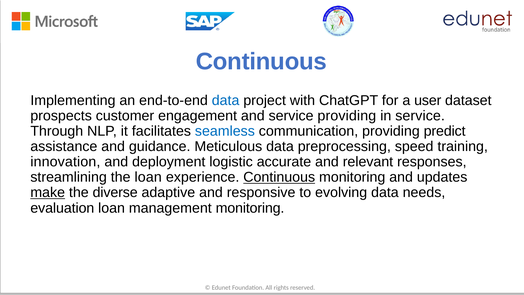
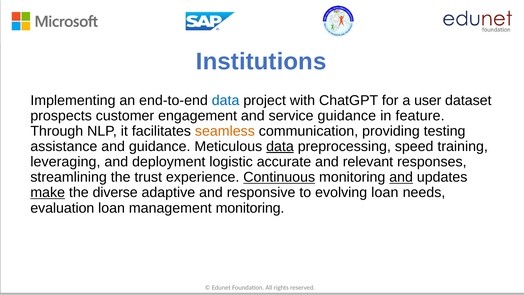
Continuous at (261, 62): Continuous -> Institutions
service providing: providing -> guidance
in service: service -> feature
seamless colour: blue -> orange
predict: predict -> testing
data at (280, 146) underline: none -> present
innovation: innovation -> leveraging
the loan: loan -> trust
and at (401, 177) underline: none -> present
evolving data: data -> loan
